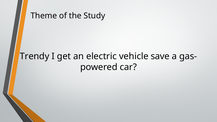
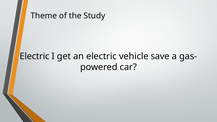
Trendy at (35, 56): Trendy -> Electric
